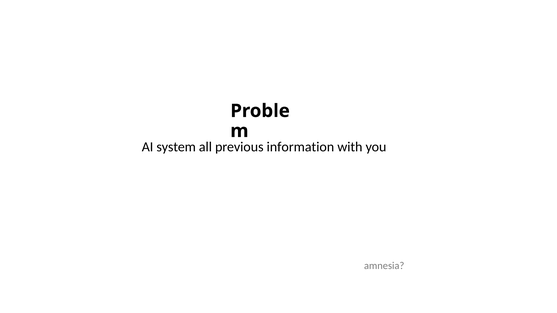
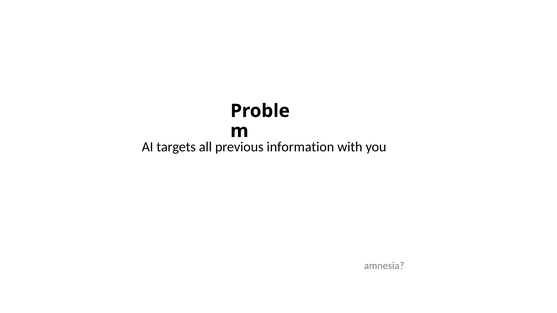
system: system -> targets
